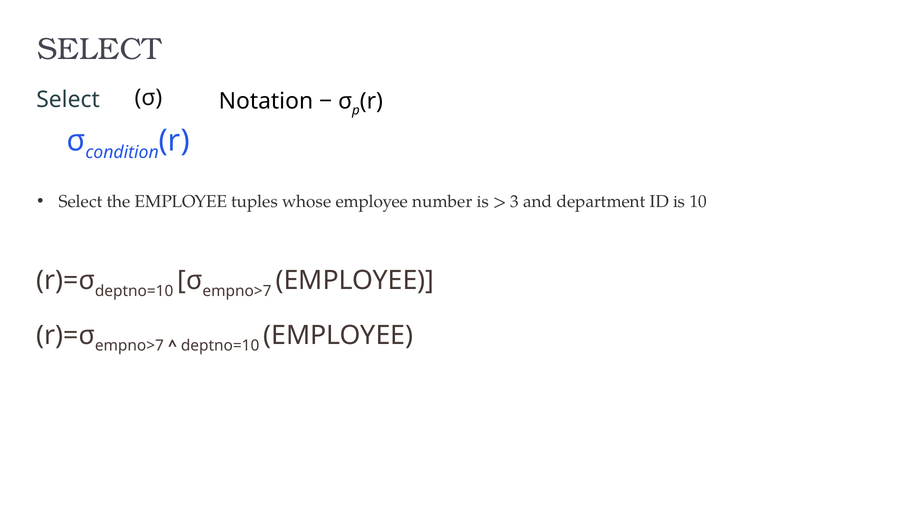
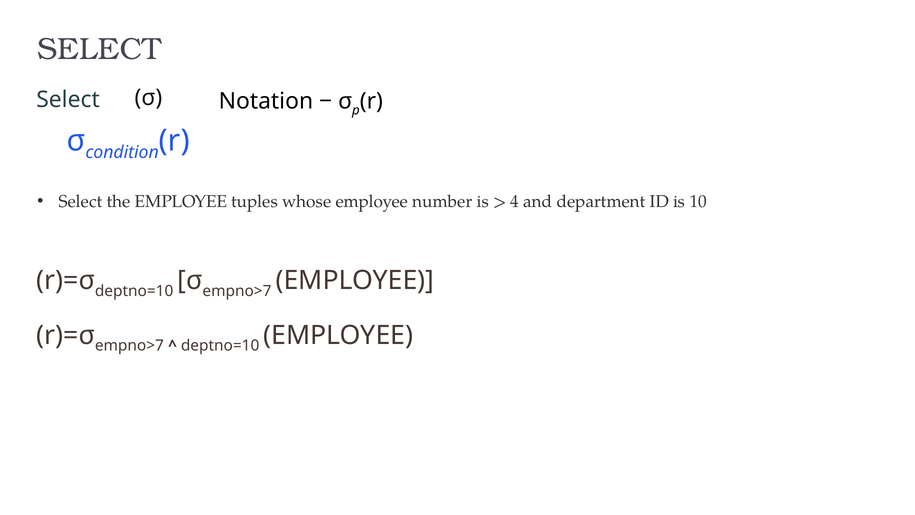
3: 3 -> 4
